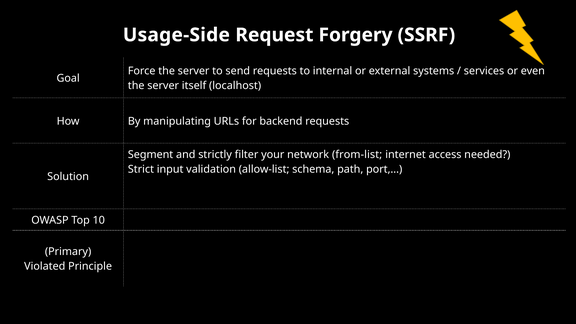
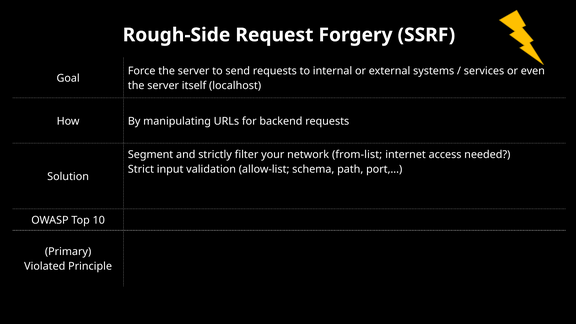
Usage-Side: Usage-Side -> Rough-Side
